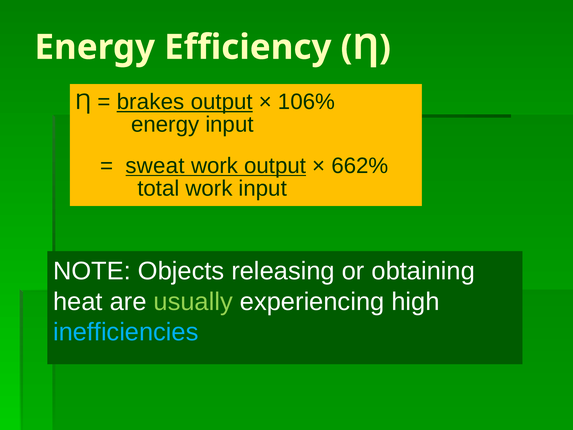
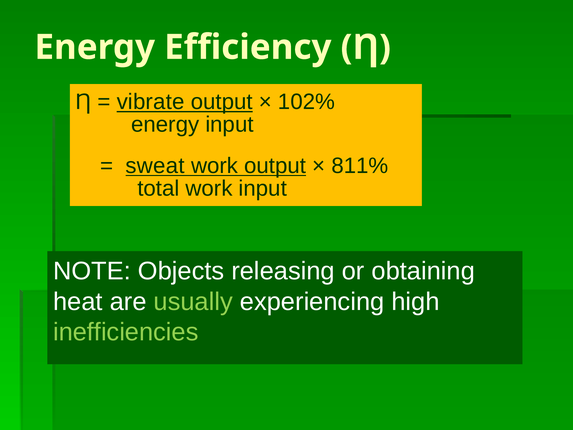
brakes: brakes -> vibrate
106%: 106% -> 102%
662%: 662% -> 811%
inefficiencies colour: light blue -> light green
